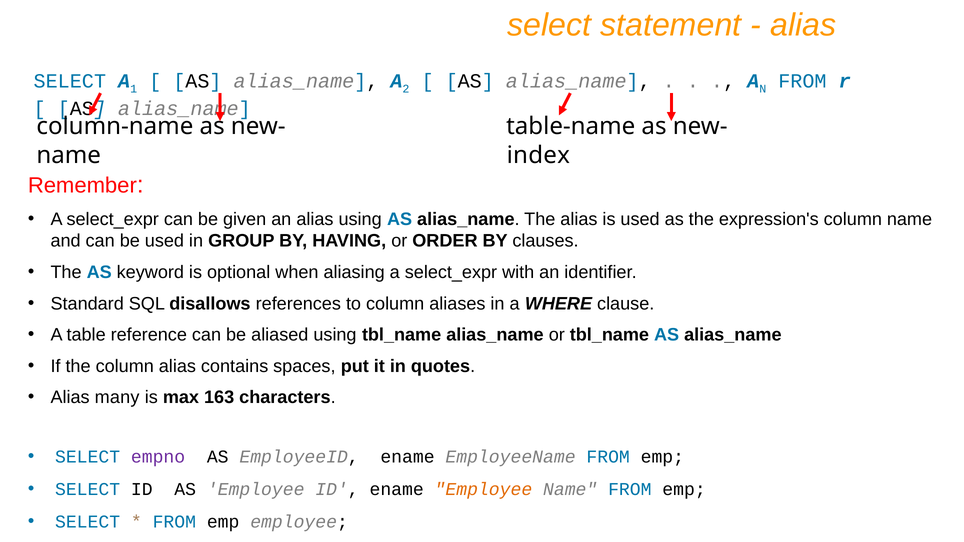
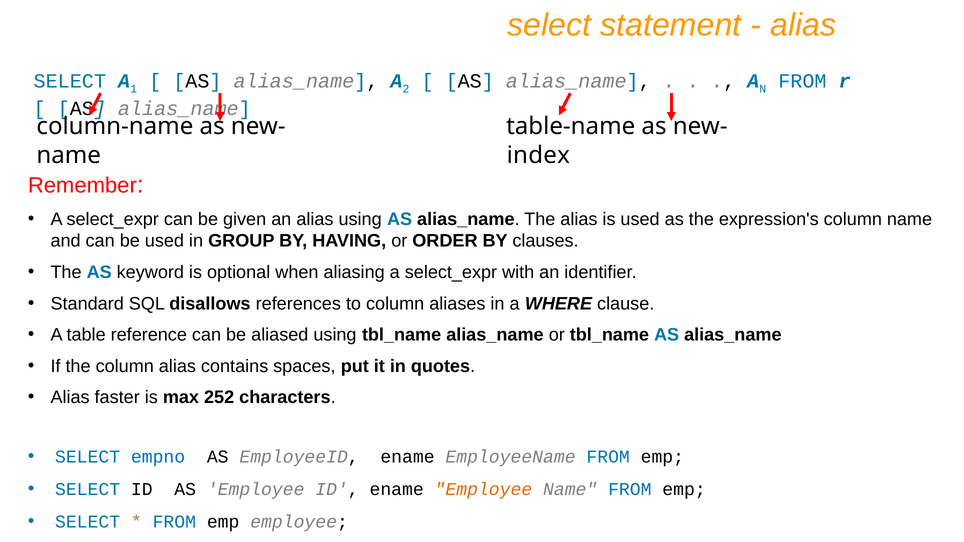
many: many -> faster
163: 163 -> 252
empno colour: purple -> blue
